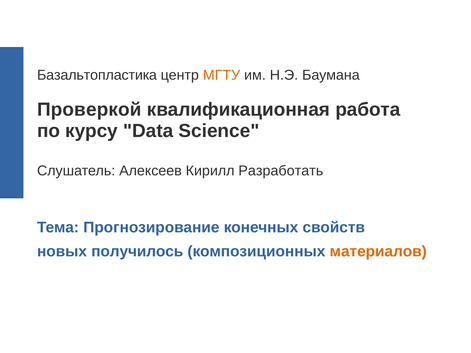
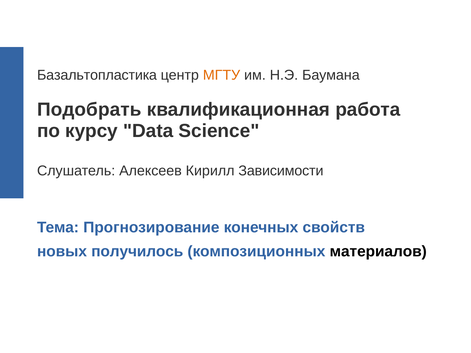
Проверкой: Проверкой -> Подобрать
Разработать: Разработать -> Зависимости
материалов colour: orange -> black
